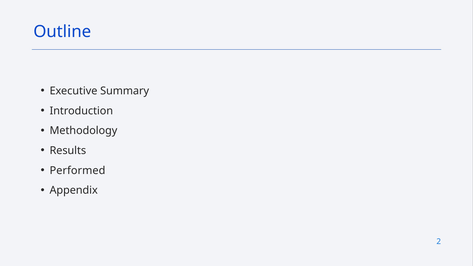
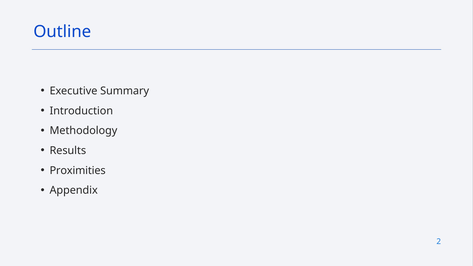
Performed: Performed -> Proximities
